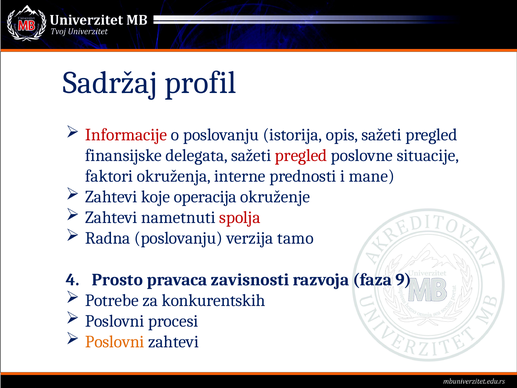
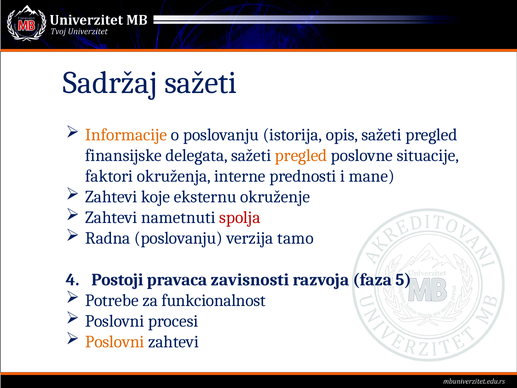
Sadržaj profil: profil -> sažeti
Informacije colour: red -> orange
pregled at (301, 155) colour: red -> orange
operacija: operacija -> eksternu
Prosto: Prosto -> Postoji
9: 9 -> 5
konkurentskih: konkurentskih -> funkcionalnost
